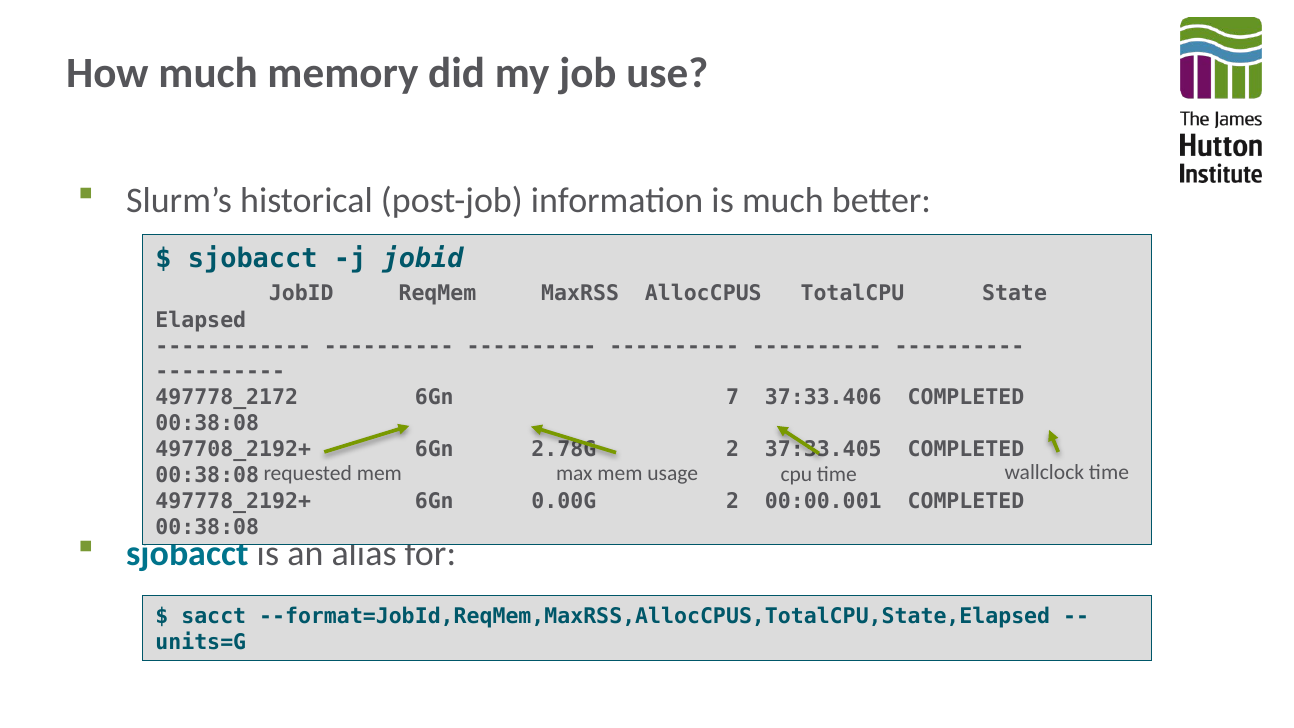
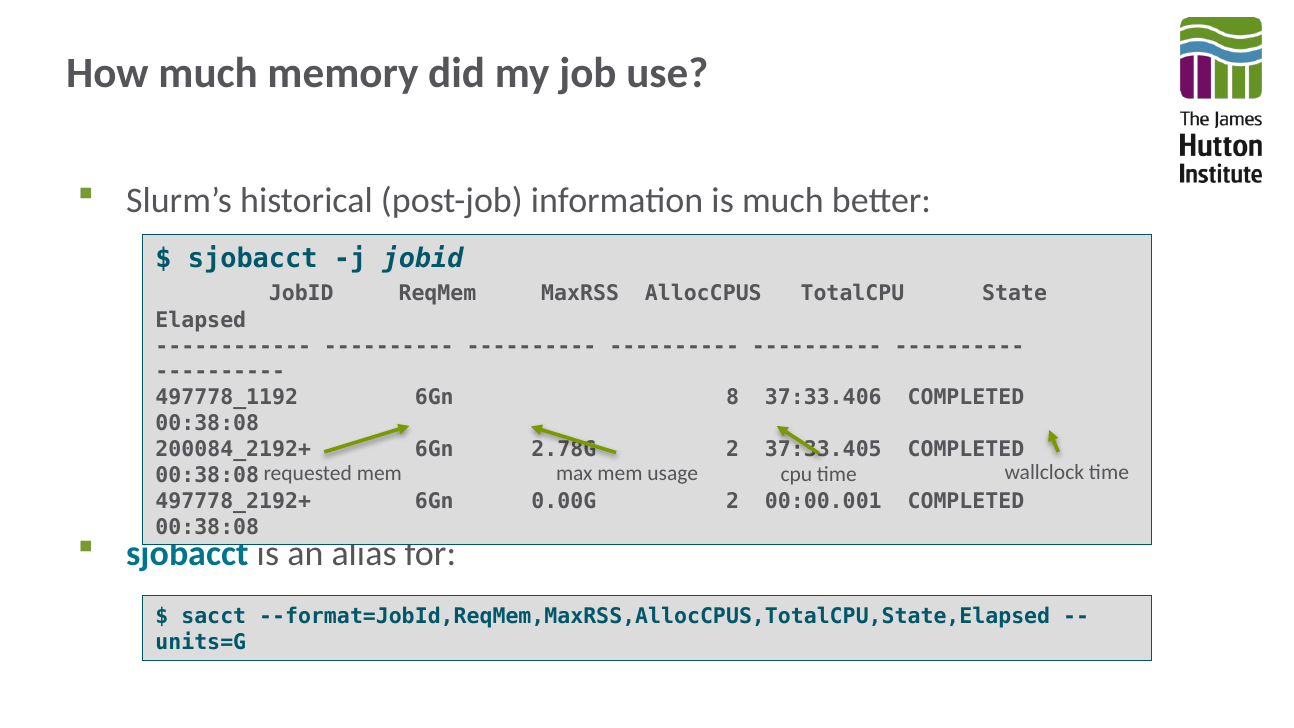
497778_2172: 497778_2172 -> 497778_1192
7: 7 -> 8
497708_2192+: 497708_2192+ -> 200084_2192+
